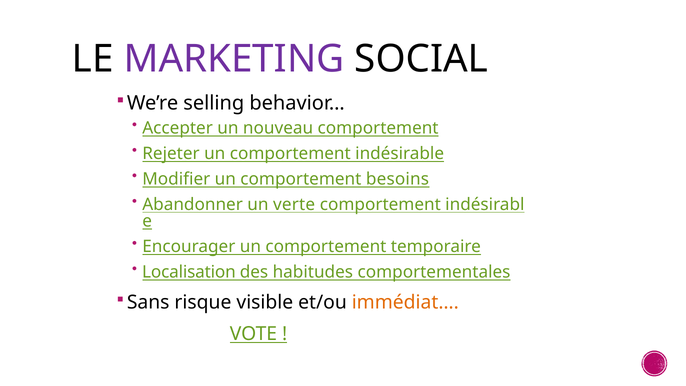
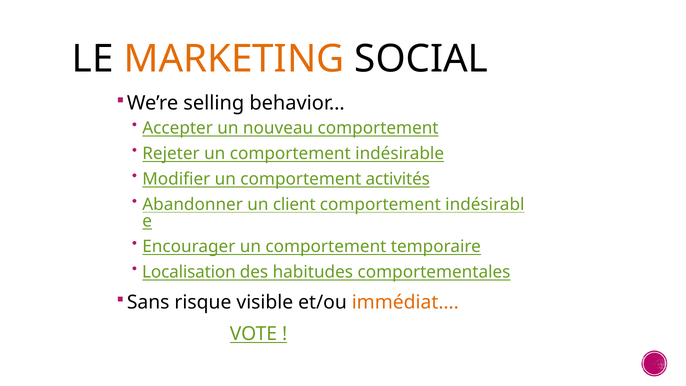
MARKETING colour: purple -> orange
besoins: besoins -> activités
verte: verte -> client
